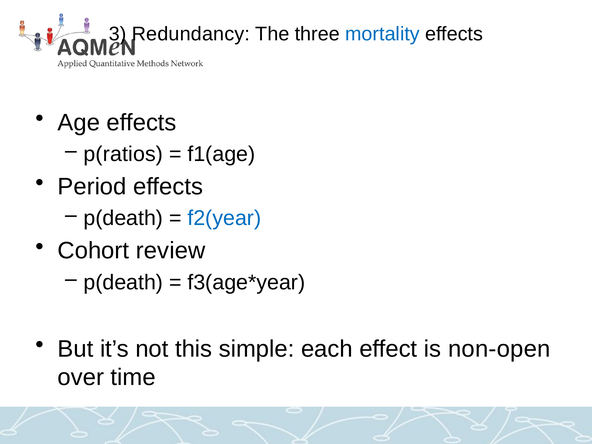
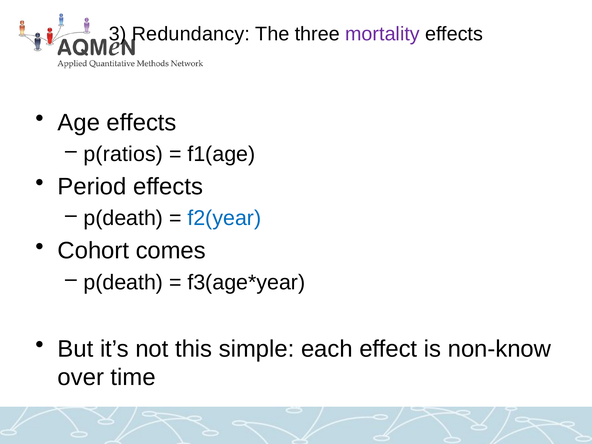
mortality colour: blue -> purple
review: review -> comes
non-open: non-open -> non-know
